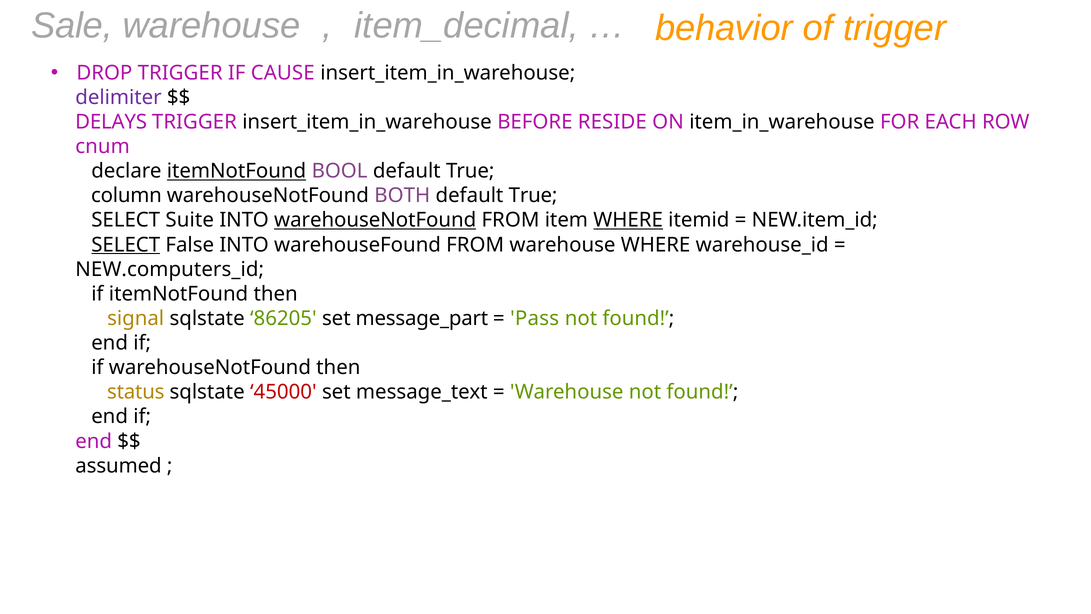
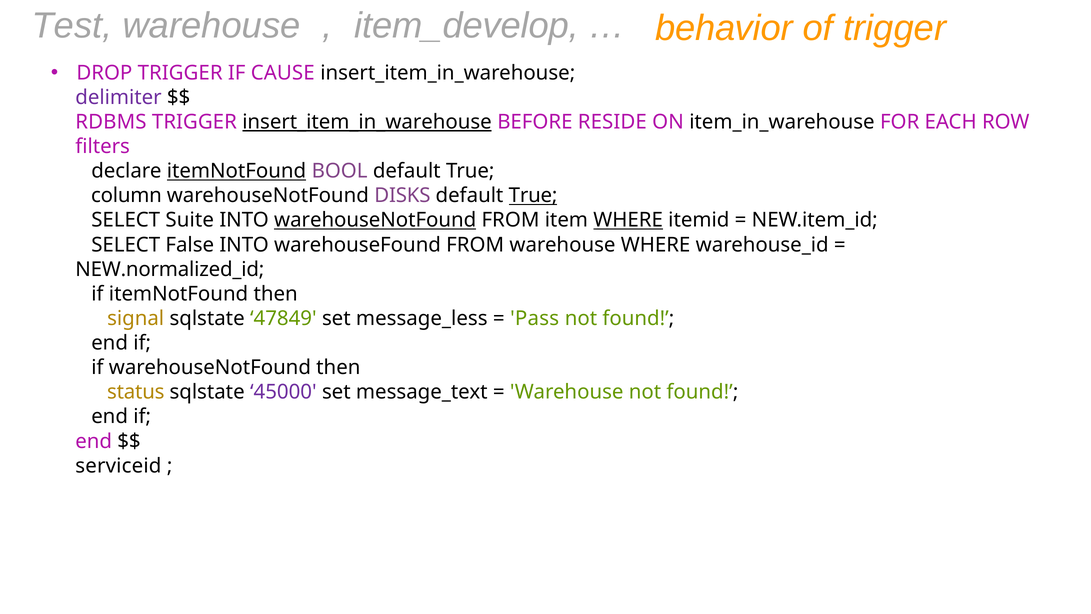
Sale: Sale -> Test
item_decimal: item_decimal -> item_develop
DELAYS: DELAYS -> RDBMS
insert_item_in_warehouse at (367, 122) underline: none -> present
cnum: cnum -> filters
BOTH: BOTH -> DISKS
True at (533, 196) underline: none -> present
SELECT at (126, 245) underline: present -> none
NEW.computers_id: NEW.computers_id -> NEW.normalized_id
86205: 86205 -> 47849
message_part: message_part -> message_less
45000 colour: red -> purple
assumed: assumed -> serviceid
